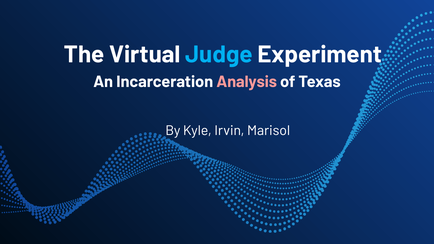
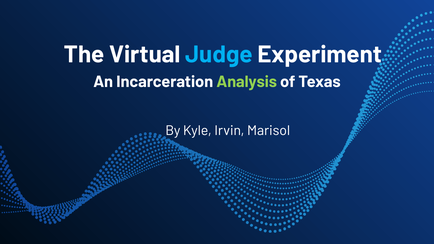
Analysis colour: pink -> light green
